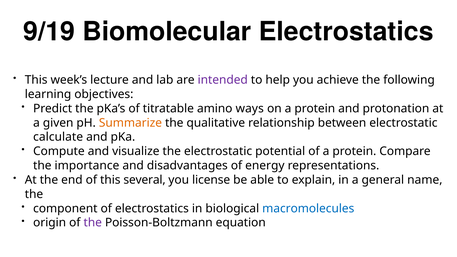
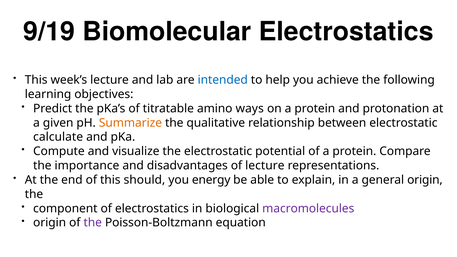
intended colour: purple -> blue
of energy: energy -> lecture
several: several -> should
license: license -> energy
general name: name -> origin
macromolecules colour: blue -> purple
